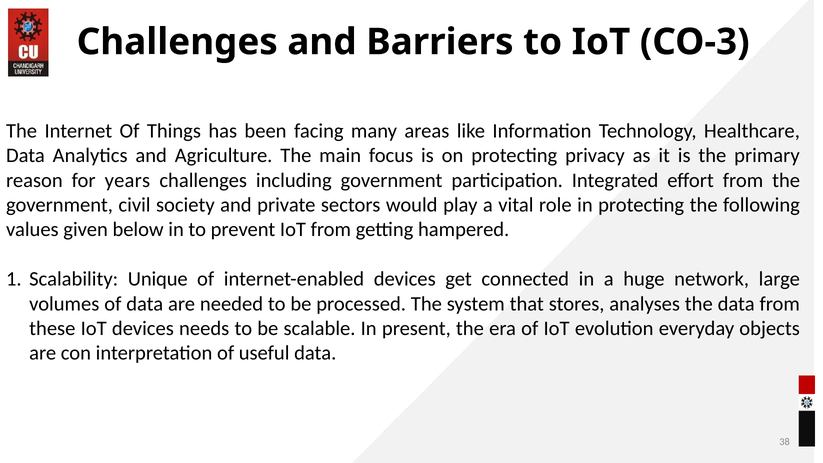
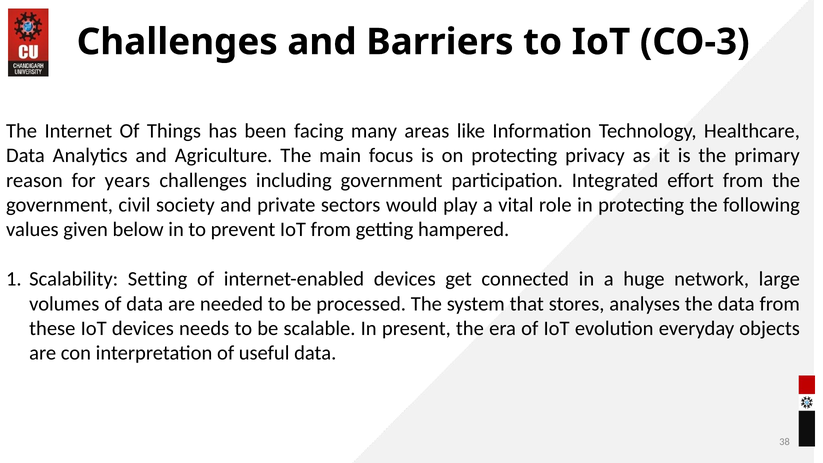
Unique: Unique -> Setting
